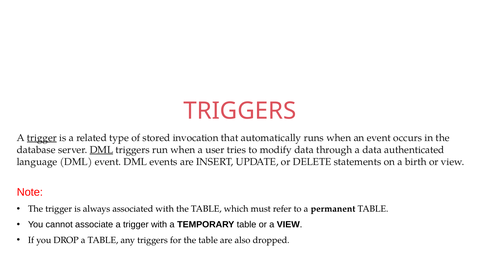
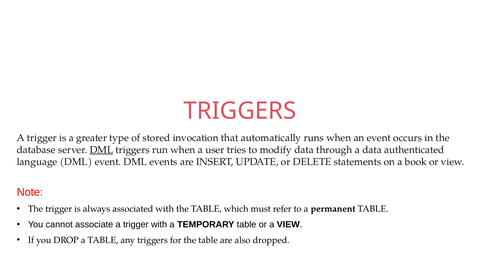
trigger at (42, 138) underline: present -> none
related: related -> greater
birth: birth -> book
